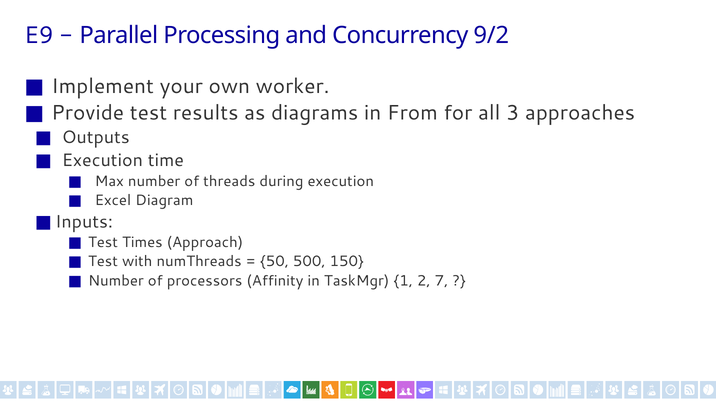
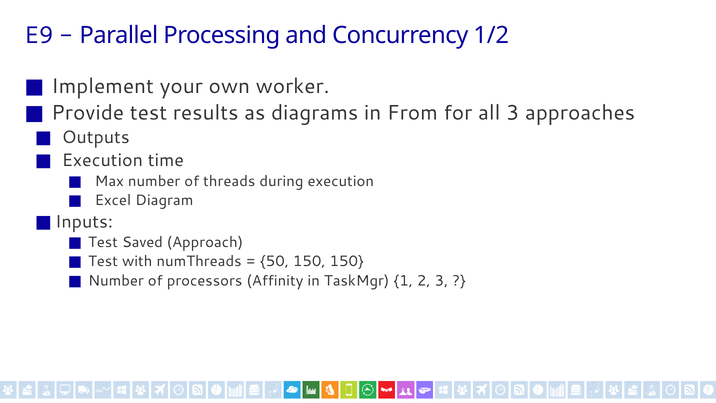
9/2: 9/2 -> 1/2
Times: Times -> Saved
50 500: 500 -> 150
2 7: 7 -> 3
